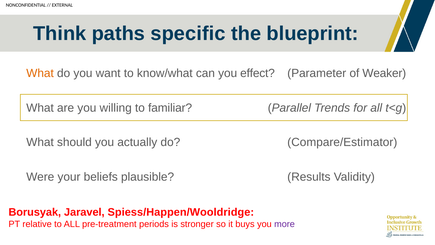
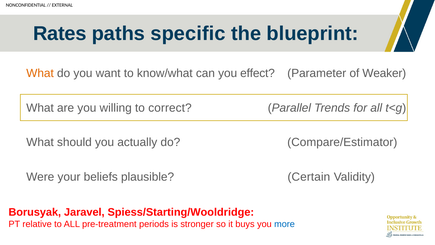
Think: Think -> Rates
familiar: familiar -> correct
Results: Results -> Certain
Spiess/Happen/Wooldridge: Spiess/Happen/Wooldridge -> Spiess/Starting/Wooldridge
more colour: purple -> blue
